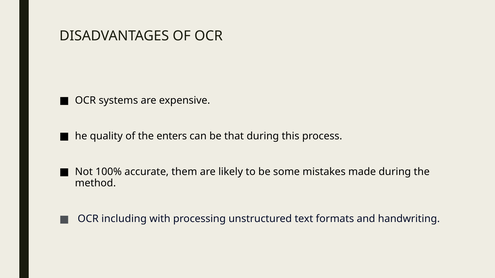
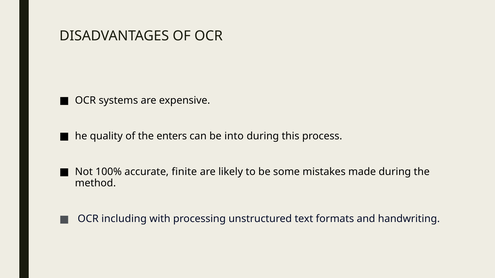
that: that -> into
them: them -> finite
